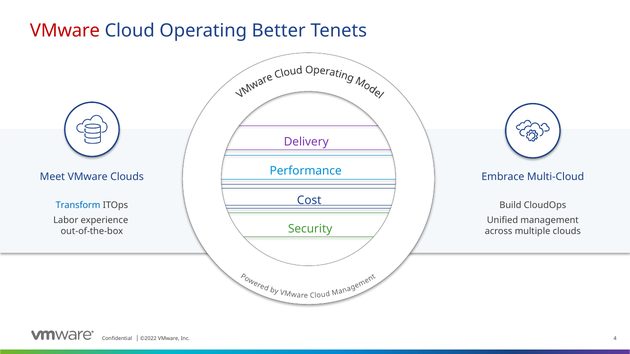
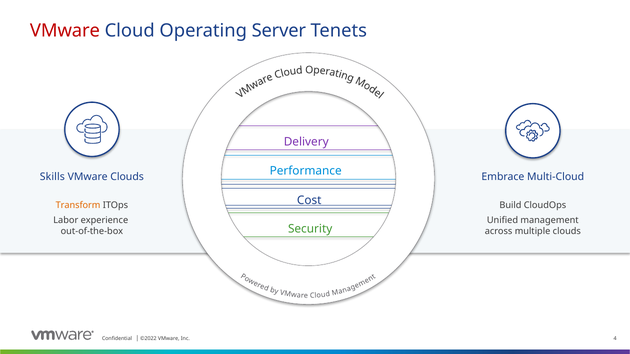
Better: Better -> Server
Meet: Meet -> Skills
Transform colour: blue -> orange
